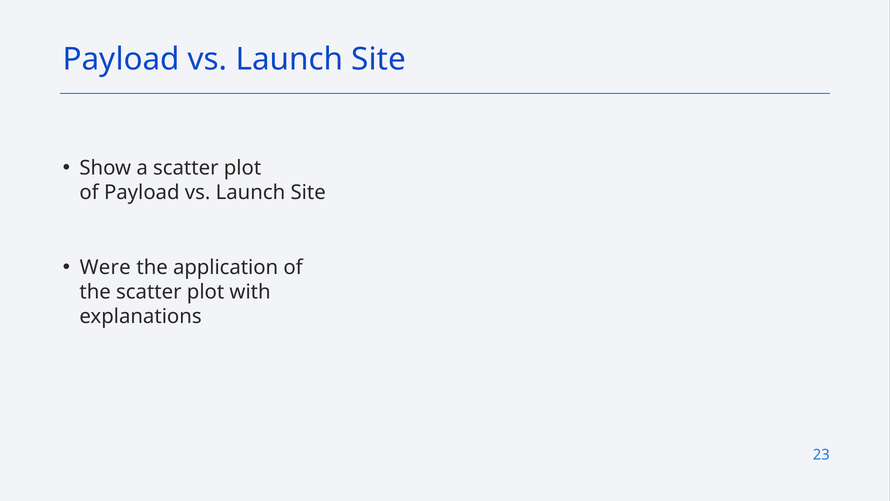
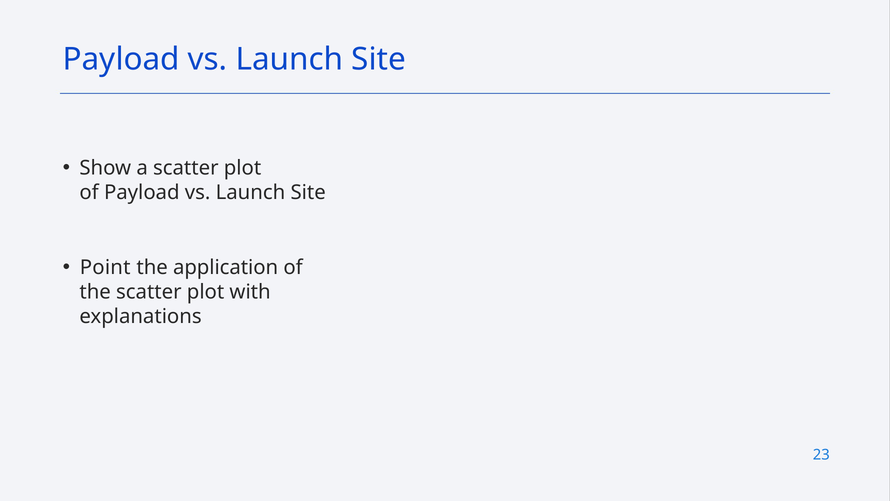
Were: Were -> Point
